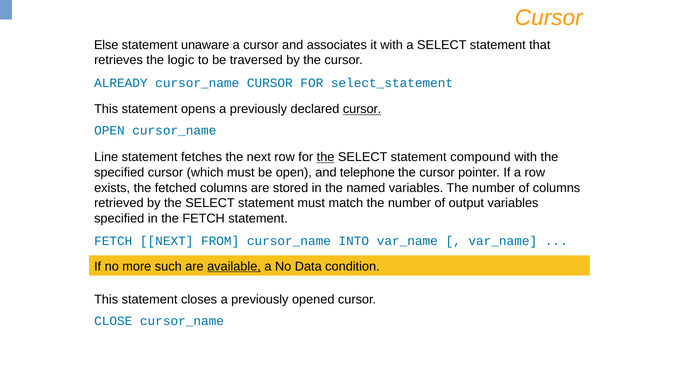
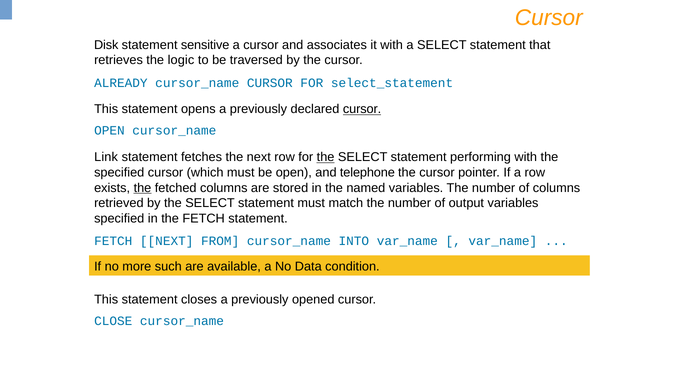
Else: Else -> Disk
unaware: unaware -> sensitive
Line: Line -> Link
compound: compound -> performing
the at (142, 188) underline: none -> present
available underline: present -> none
